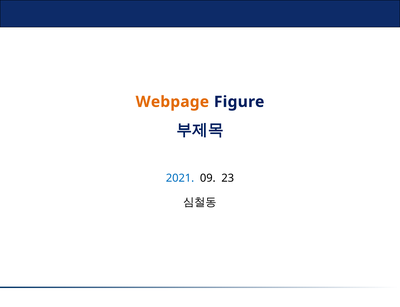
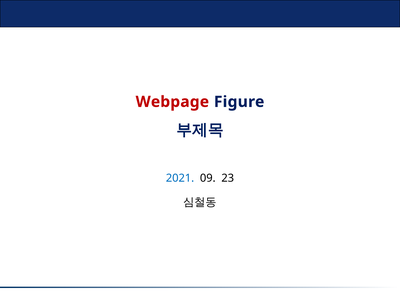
Webpage colour: orange -> red
